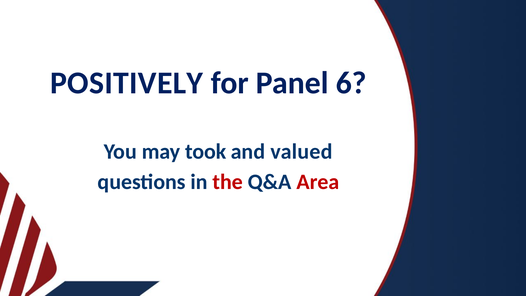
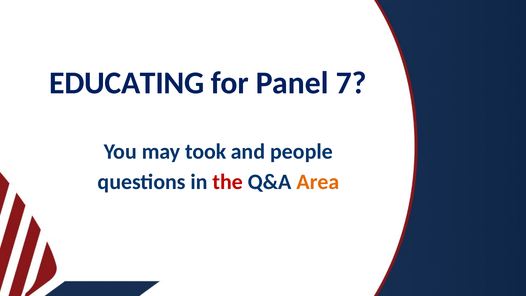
POSITIVELY: POSITIVELY -> EDUCATING
6: 6 -> 7
valued: valued -> people
Area colour: red -> orange
